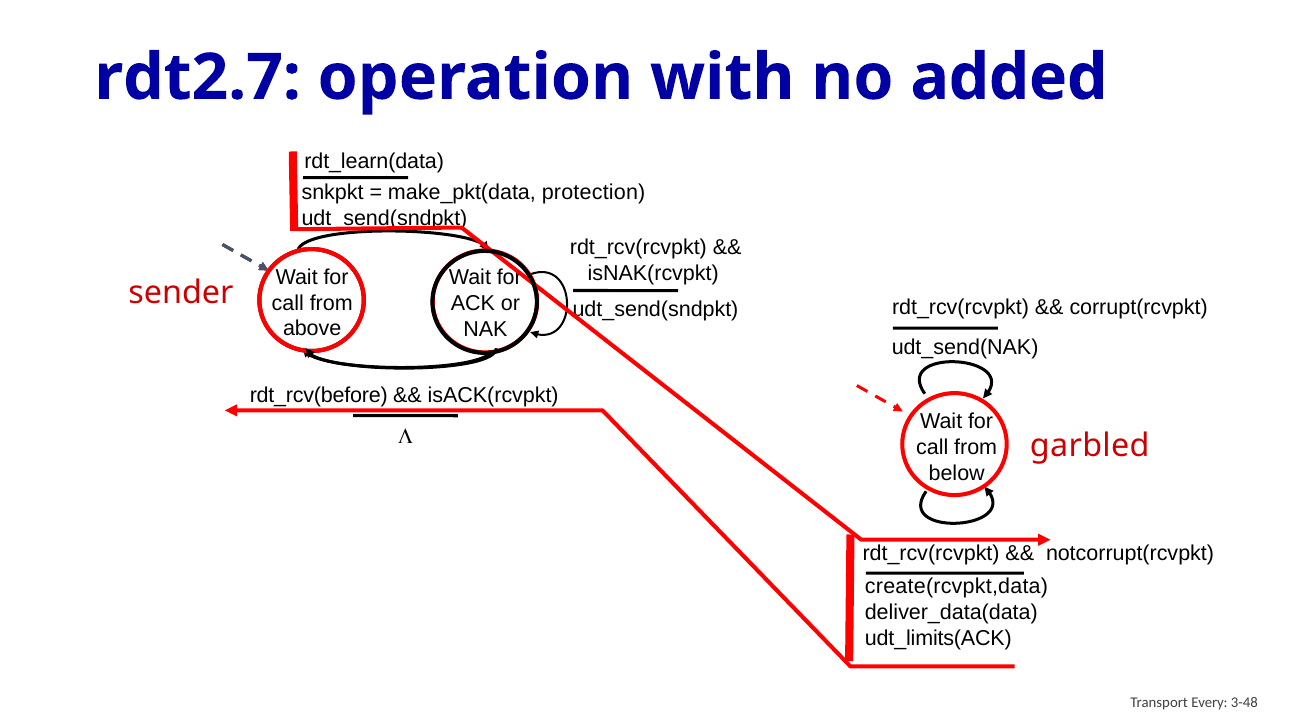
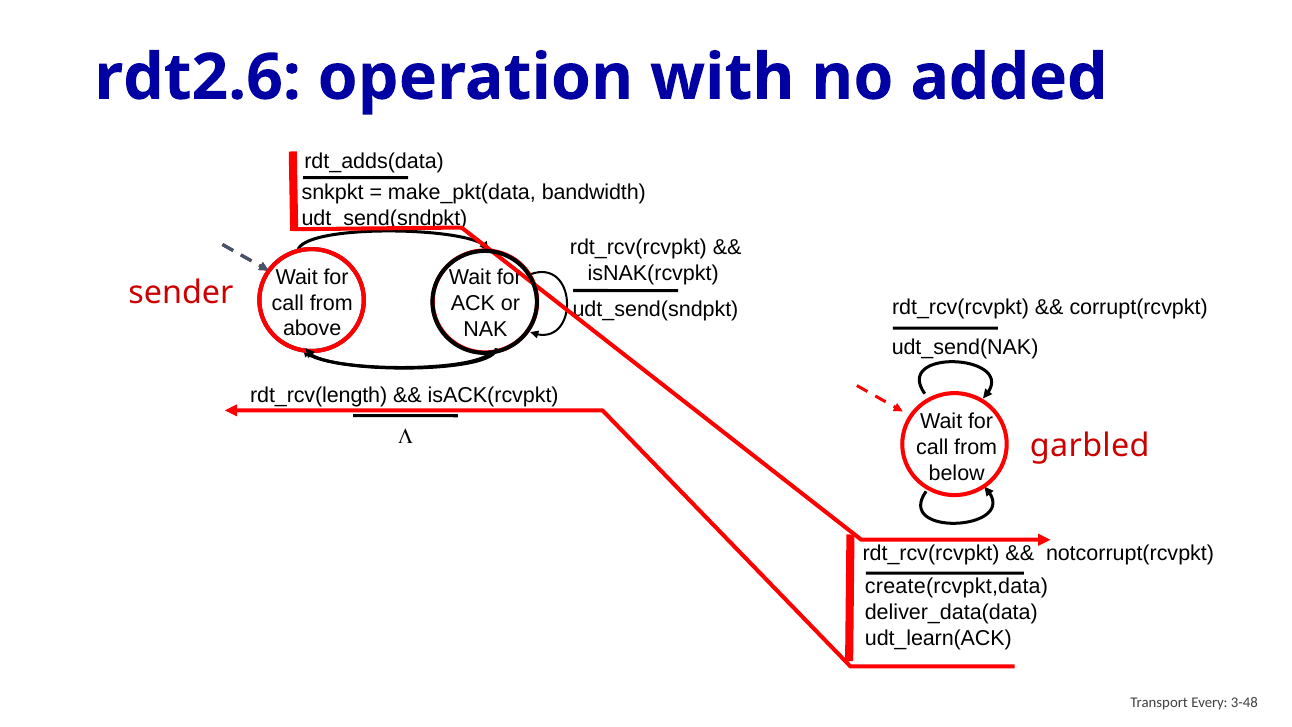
rdt2.7: rdt2.7 -> rdt2.6
rdt_learn(data: rdt_learn(data -> rdt_adds(data
protection: protection -> bandwidth
rdt_rcv(before: rdt_rcv(before -> rdt_rcv(length
udt_limits(ACK: udt_limits(ACK -> udt_learn(ACK
